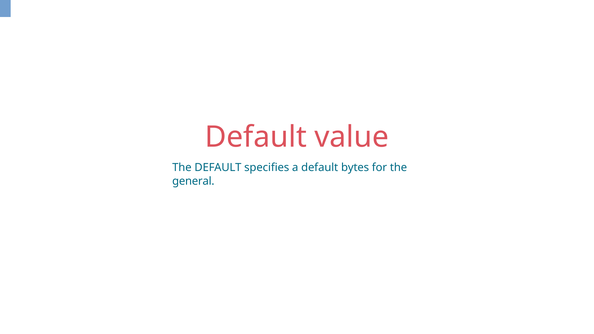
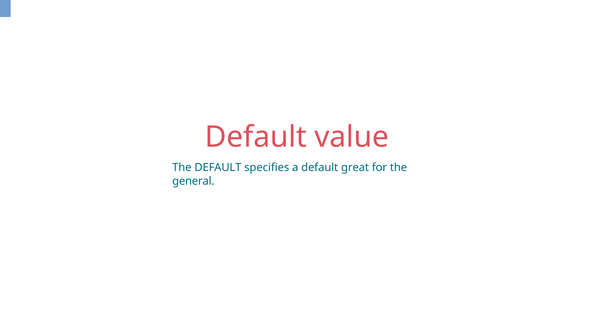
bytes: bytes -> great
